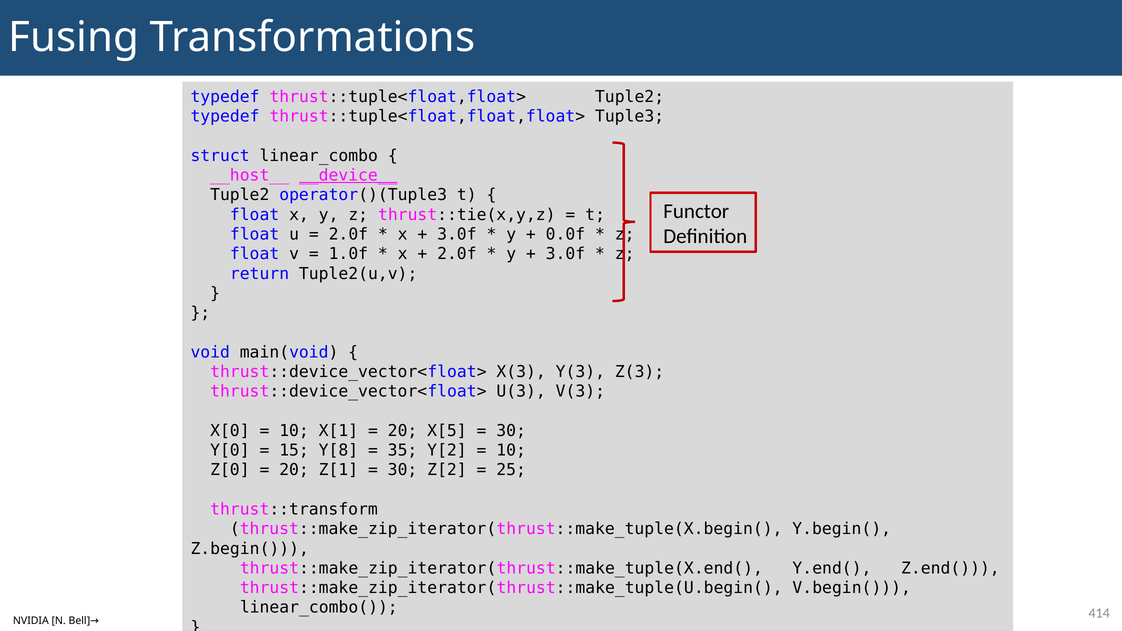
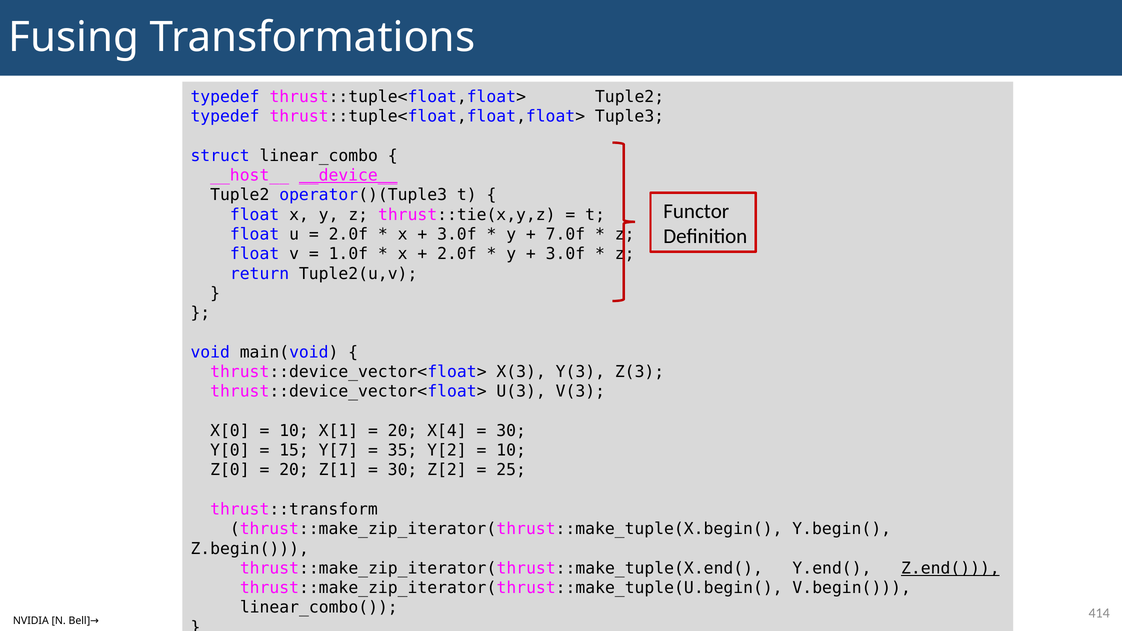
0.0f: 0.0f -> 7.0f
X[5: X[5 -> X[4
Y[8: Y[8 -> Y[7
Z.end( underline: none -> present
